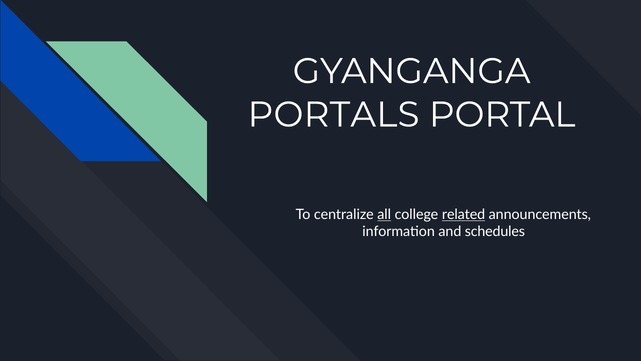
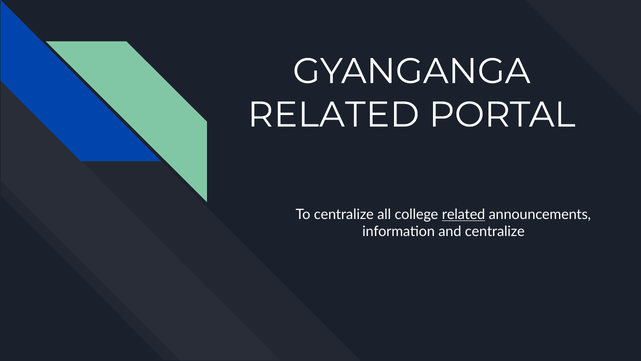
PORTALS at (334, 115): PORTALS -> RELATED
all underline: present -> none
and schedules: schedules -> centralize
